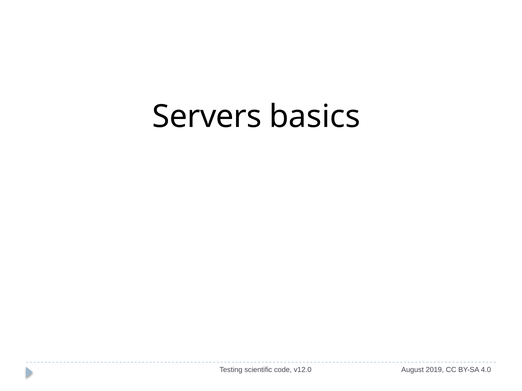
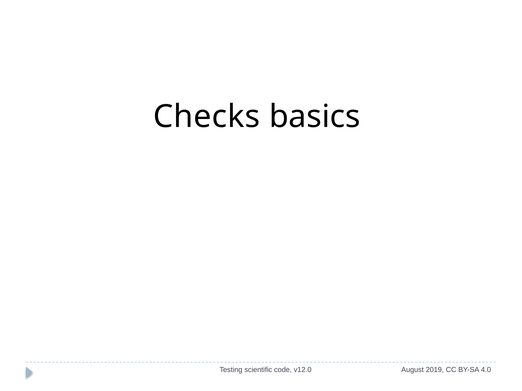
Servers: Servers -> Checks
